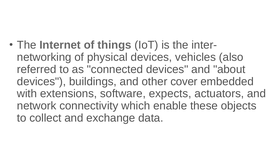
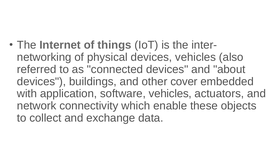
extensions: extensions -> application
software expects: expects -> vehicles
